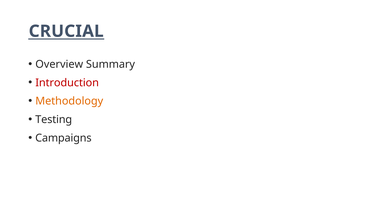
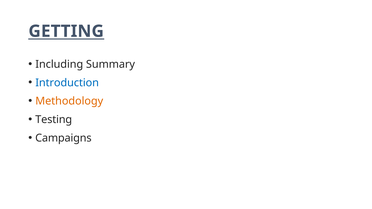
CRUCIAL: CRUCIAL -> GETTING
Overview: Overview -> Including
Introduction colour: red -> blue
